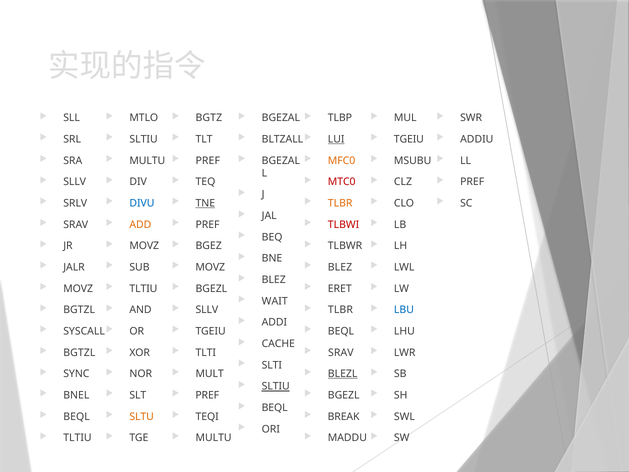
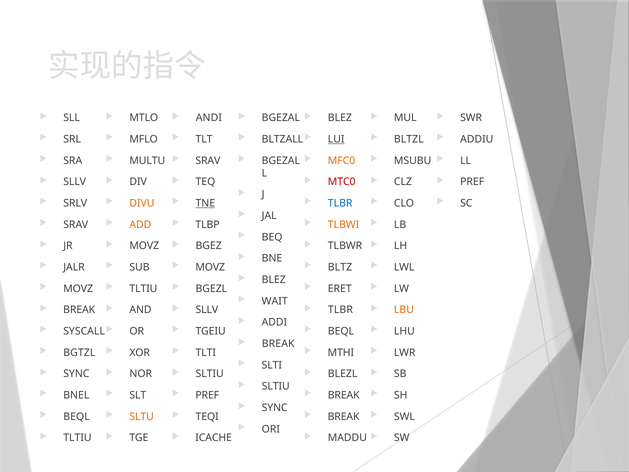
BGTZ: BGTZ -> ANDI
TLBP at (340, 118): TLBP -> BLEZ
SLTIU at (144, 139): SLTIU -> MFLO
TGEIU at (409, 139): TGEIU -> BLTZL
PREF at (208, 161): PREF -> SRAV
DIVU colour: blue -> orange
TLBR at (340, 203) colour: orange -> blue
PREF at (208, 224): PREF -> TLBP
TLBWI colour: red -> orange
BLEZ at (340, 267): BLEZ -> BLTZ
BGTZL at (79, 310): BGTZL -> BREAK
LBU colour: blue -> orange
CACHE at (278, 344): CACHE -> BREAK
SRAV at (341, 352): SRAV -> MTHI
MULT at (210, 374): MULT -> SLTIU
BLEZL underline: present -> none
SLTIU at (276, 386) underline: present -> none
BGEZL at (344, 395): BGEZL -> BREAK
BEQL at (275, 408): BEQL -> SYNC
MULTU at (214, 438): MULTU -> ICACHE
